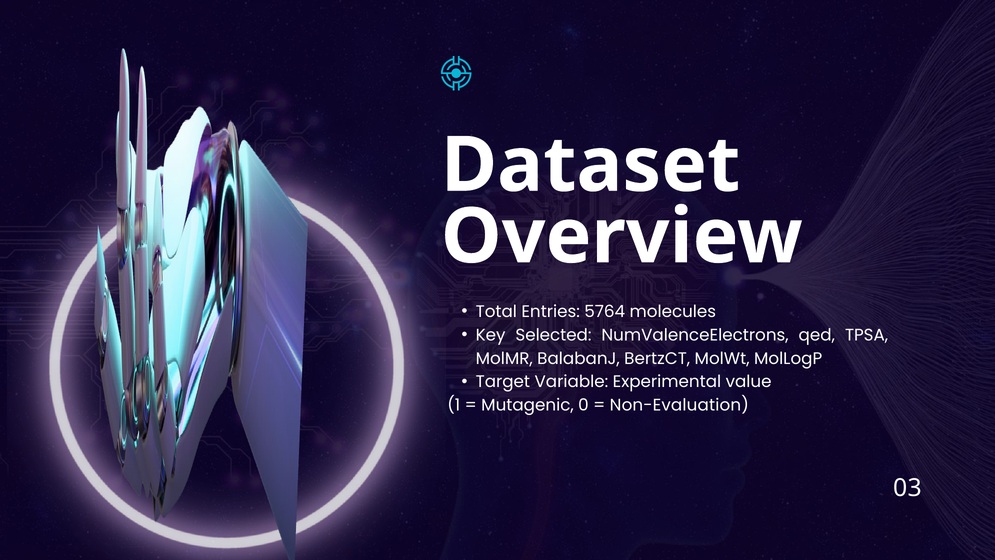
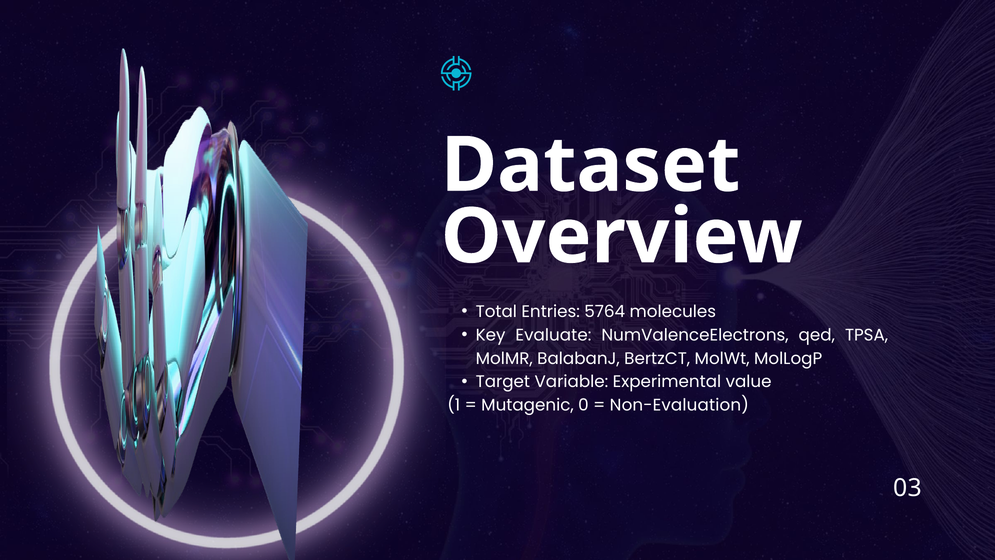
Selected: Selected -> Evaluate
